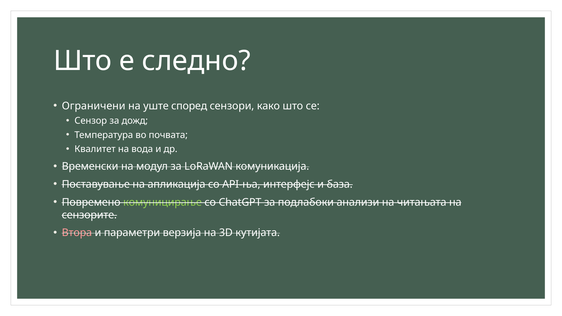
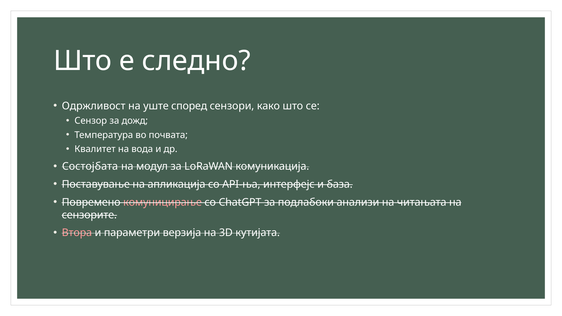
Ограничени: Ограничени -> Одржливост
Временски: Временски -> Состојбата
комуницирање colour: light green -> pink
